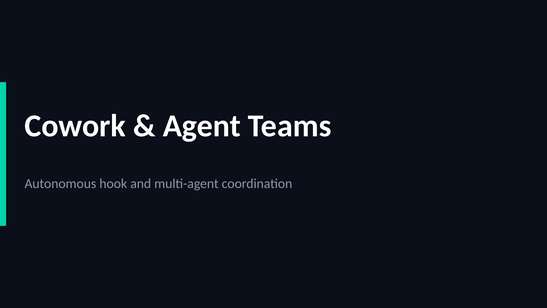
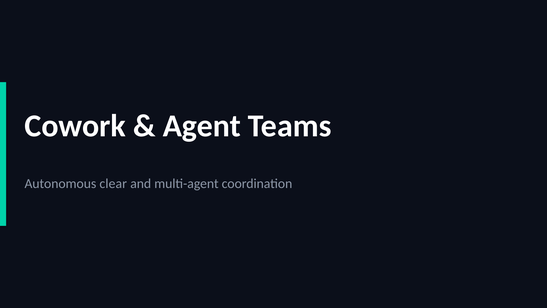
hook: hook -> clear
